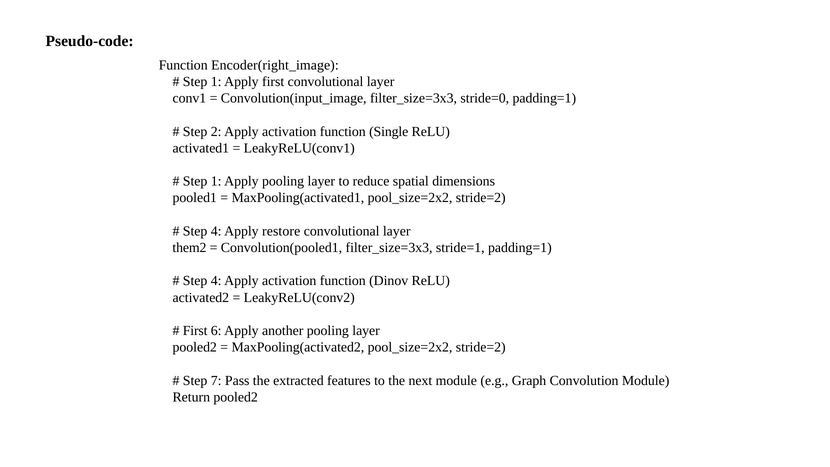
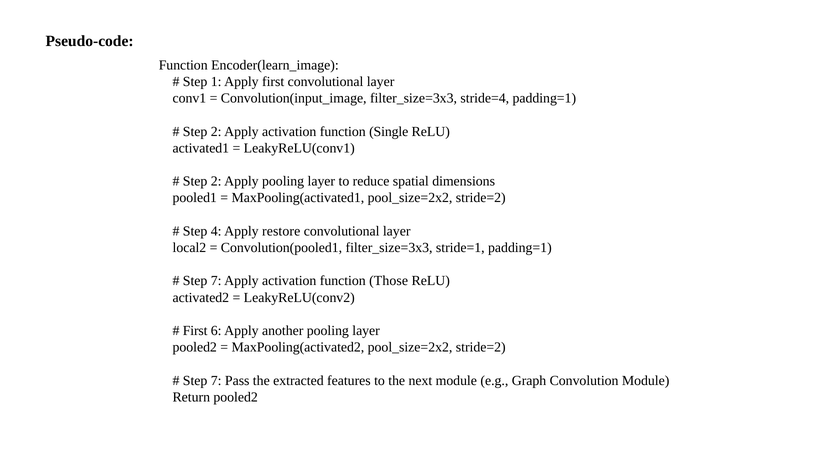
Encoder(right_image: Encoder(right_image -> Encoder(learn_image
stride=0: stride=0 -> stride=4
1 at (216, 181): 1 -> 2
them2: them2 -> local2
4 at (216, 281): 4 -> 7
Dinov: Dinov -> Those
